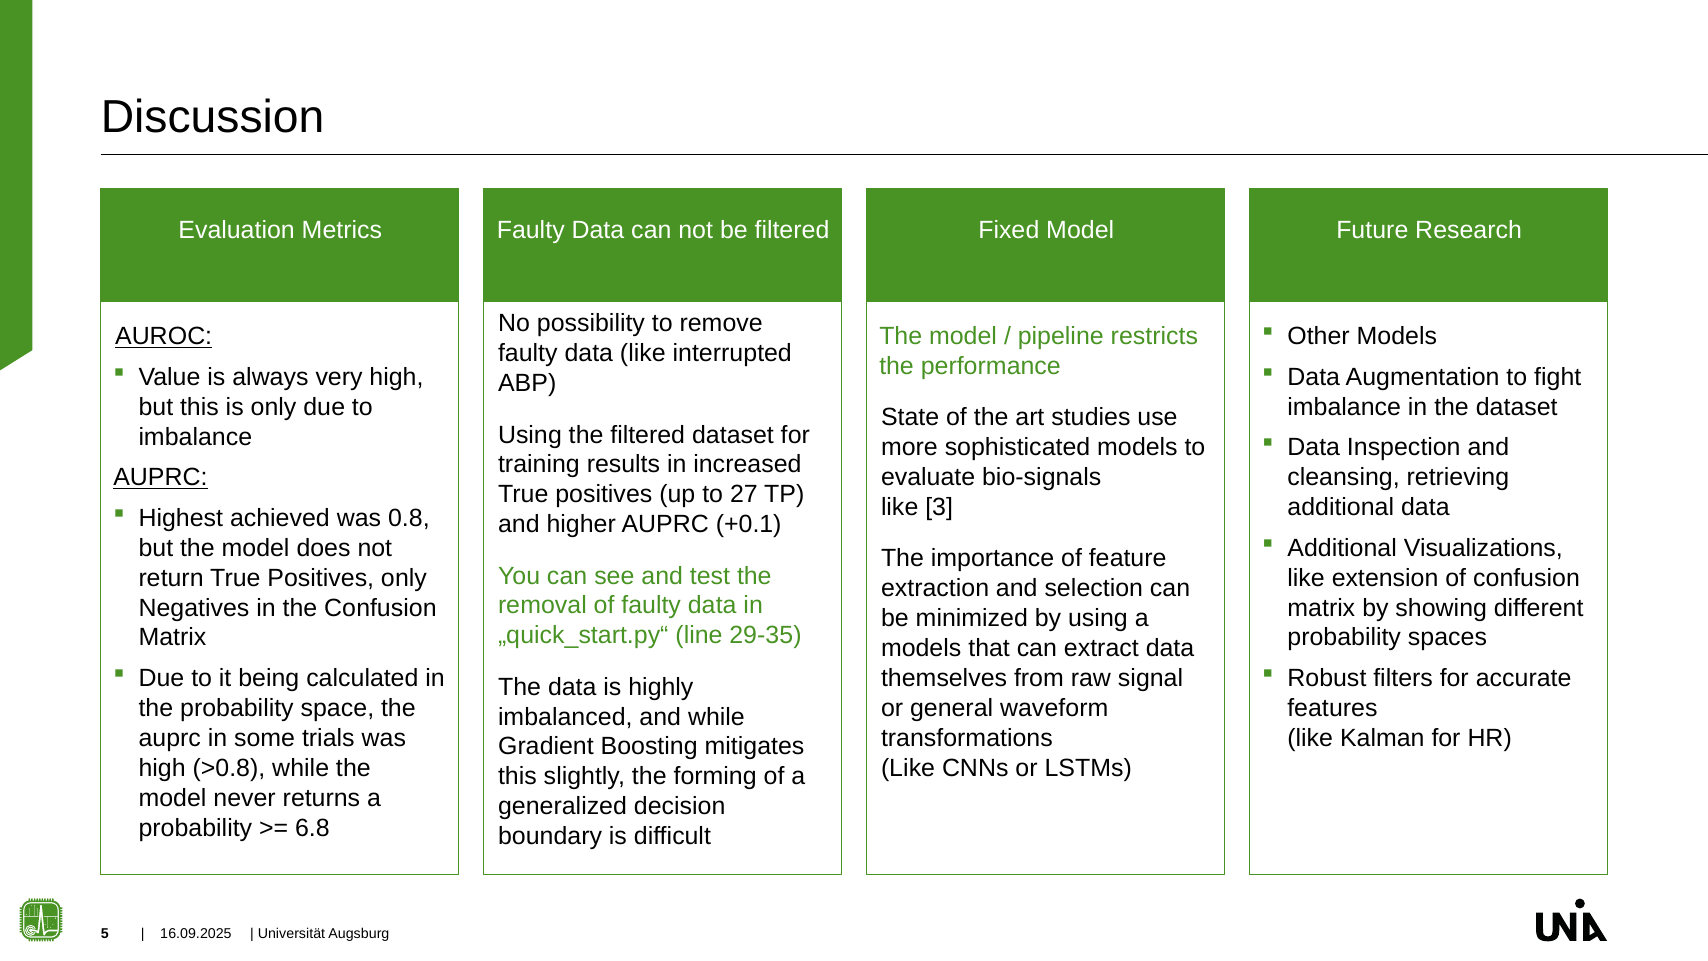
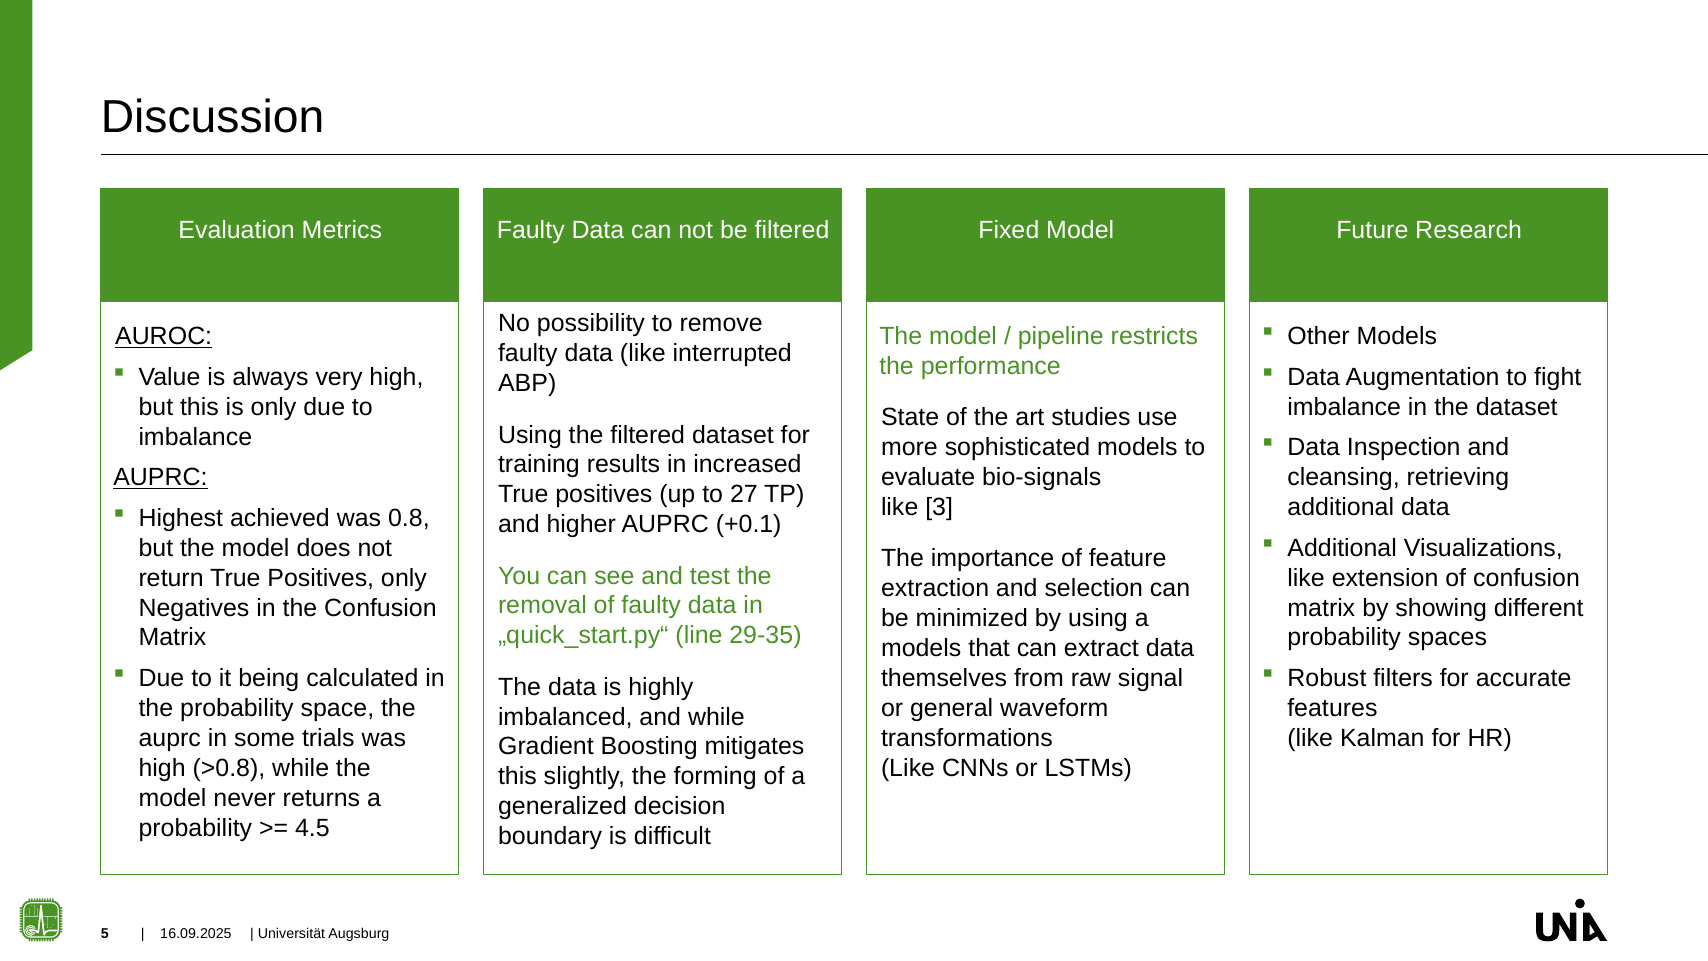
6.8: 6.8 -> 4.5
